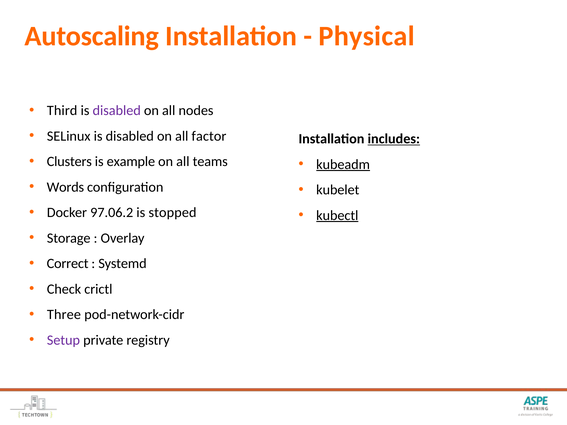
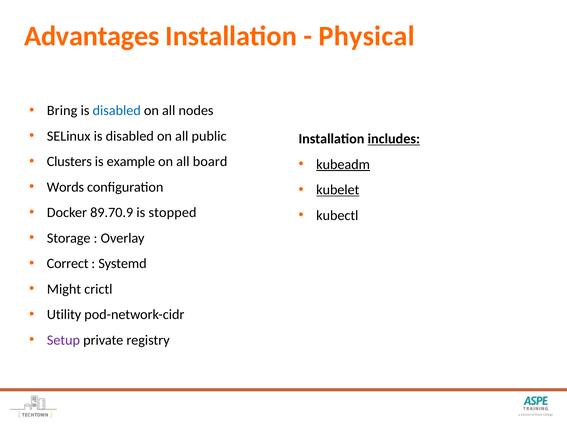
Autoscaling: Autoscaling -> Advantages
Third: Third -> Bring
disabled at (117, 111) colour: purple -> blue
factor: factor -> public
teams: teams -> board
kubelet underline: none -> present
97.06.2: 97.06.2 -> 89.70.9
kubectl underline: present -> none
Check: Check -> Might
Three: Three -> Utility
